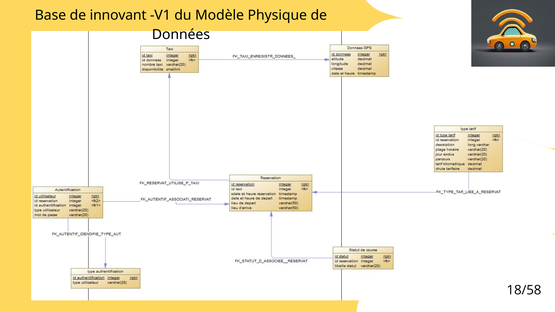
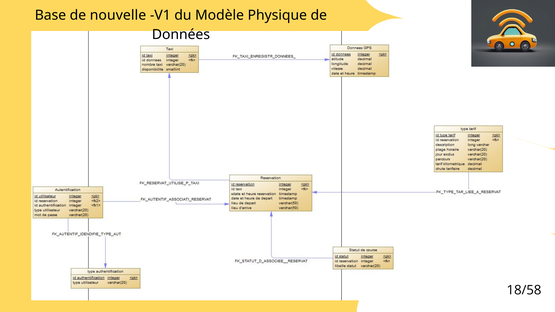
innovant: innovant -> nouvelle
